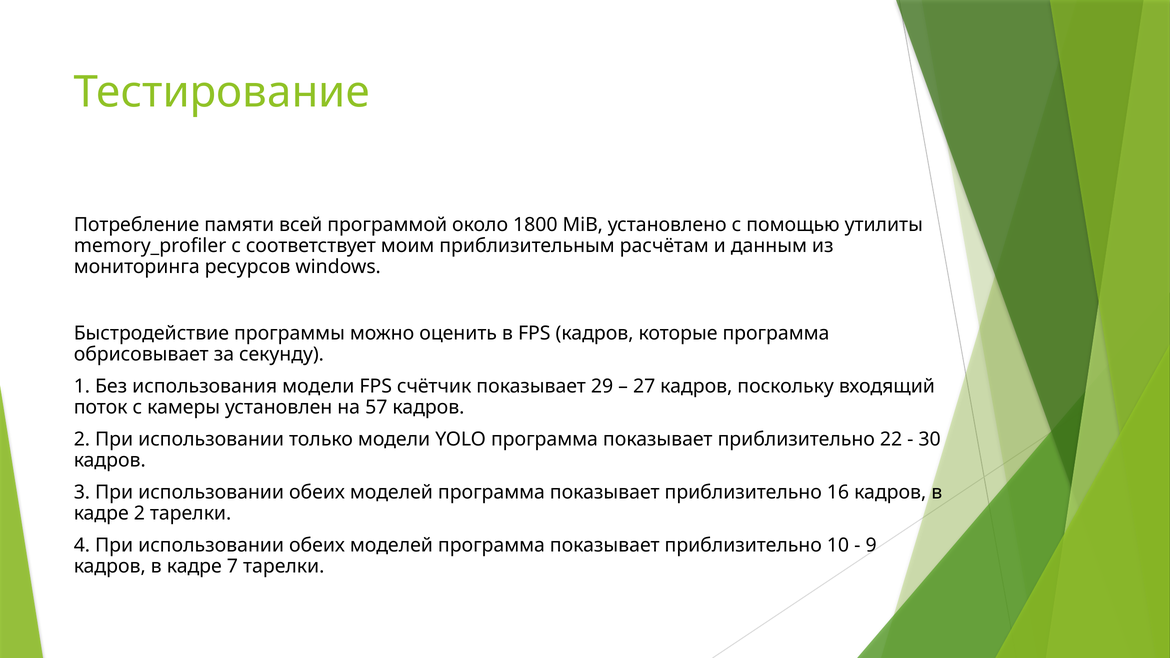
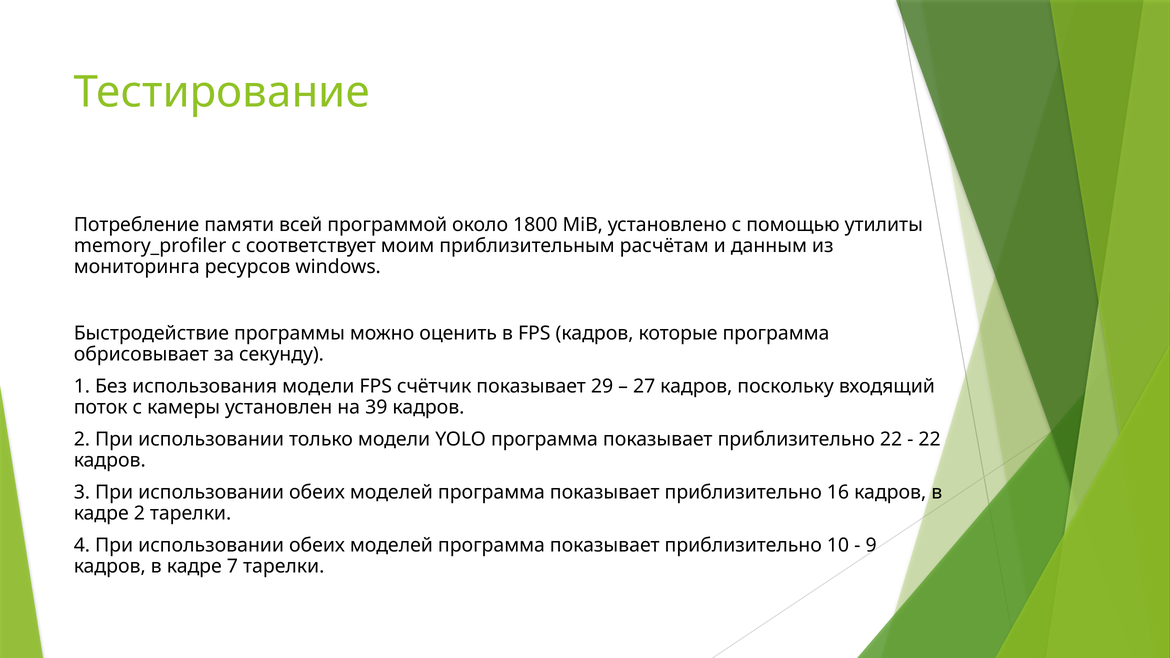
57: 57 -> 39
30 at (930, 439): 30 -> 22
